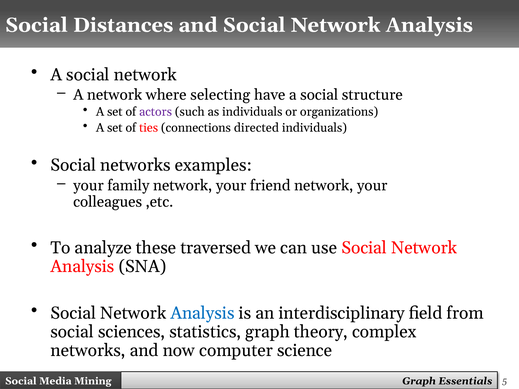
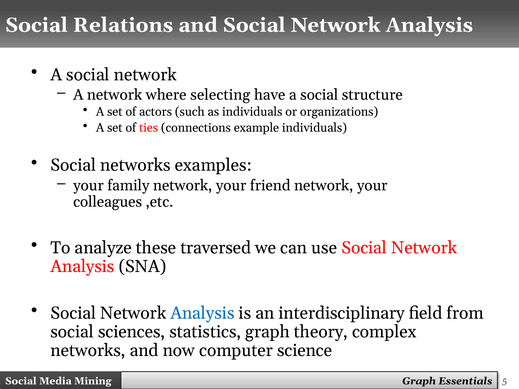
Distances: Distances -> Relations
actors colour: purple -> black
directed: directed -> example
